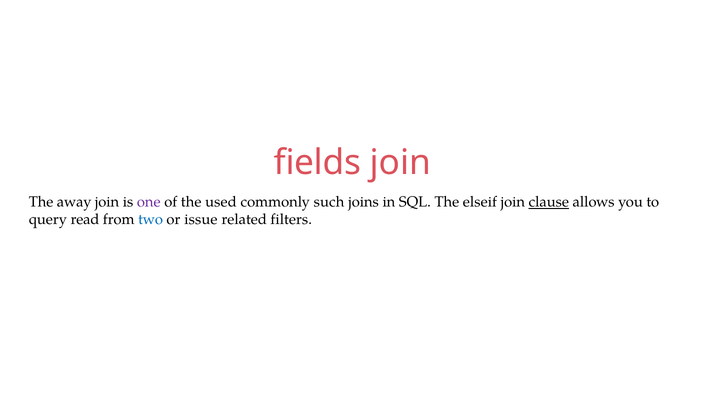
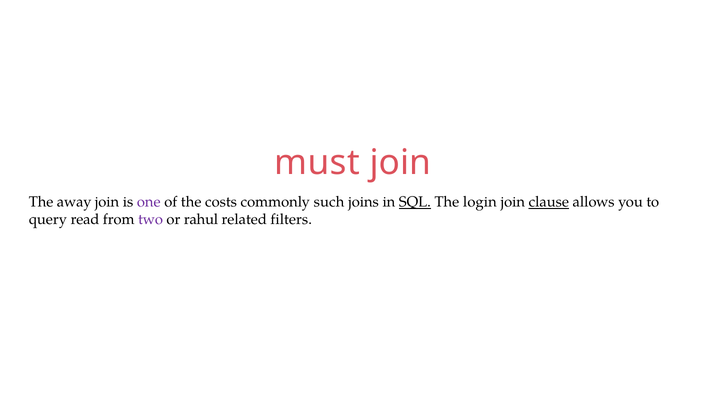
fields: fields -> must
used: used -> costs
SQL underline: none -> present
elseif: elseif -> login
two colour: blue -> purple
issue: issue -> rahul
